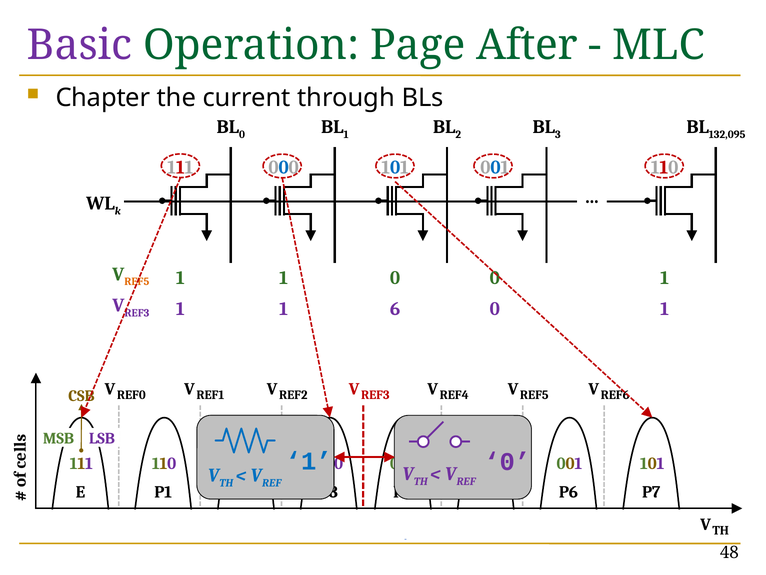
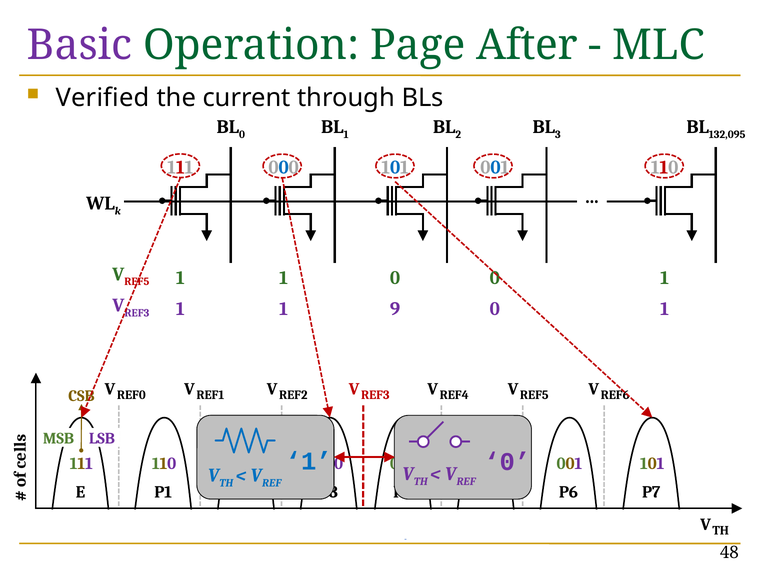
Chapter: Chapter -> Verified
REF5 at (137, 282) colour: orange -> red
6: 6 -> 9
